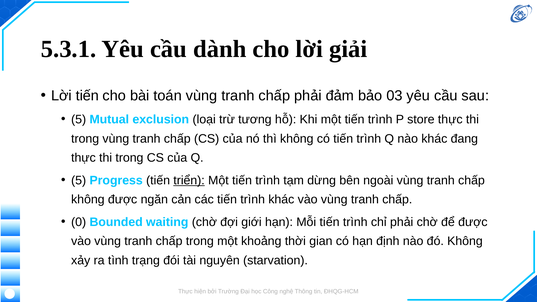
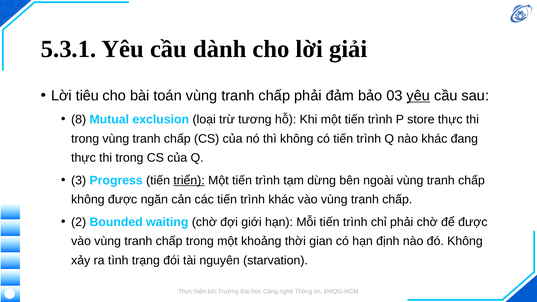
Lời tiến: tiến -> tiêu
yêu at (418, 96) underline: none -> present
5 at (79, 119): 5 -> 8
5 at (79, 180): 5 -> 3
0: 0 -> 2
